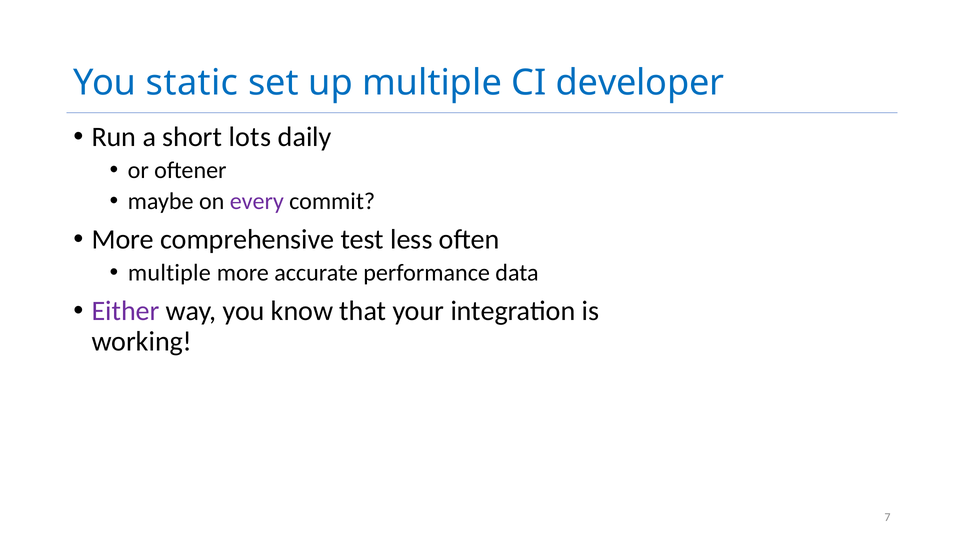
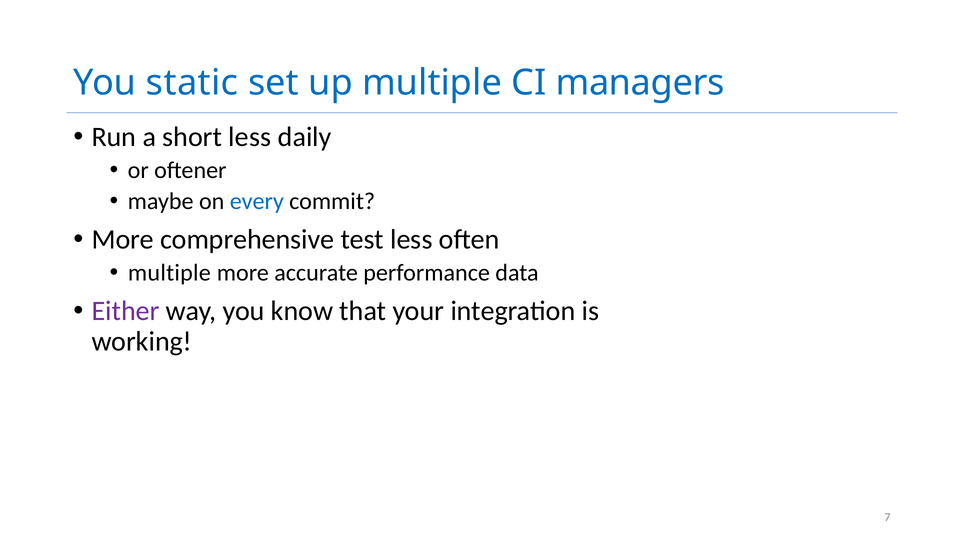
developer: developer -> managers
short lots: lots -> less
every colour: purple -> blue
